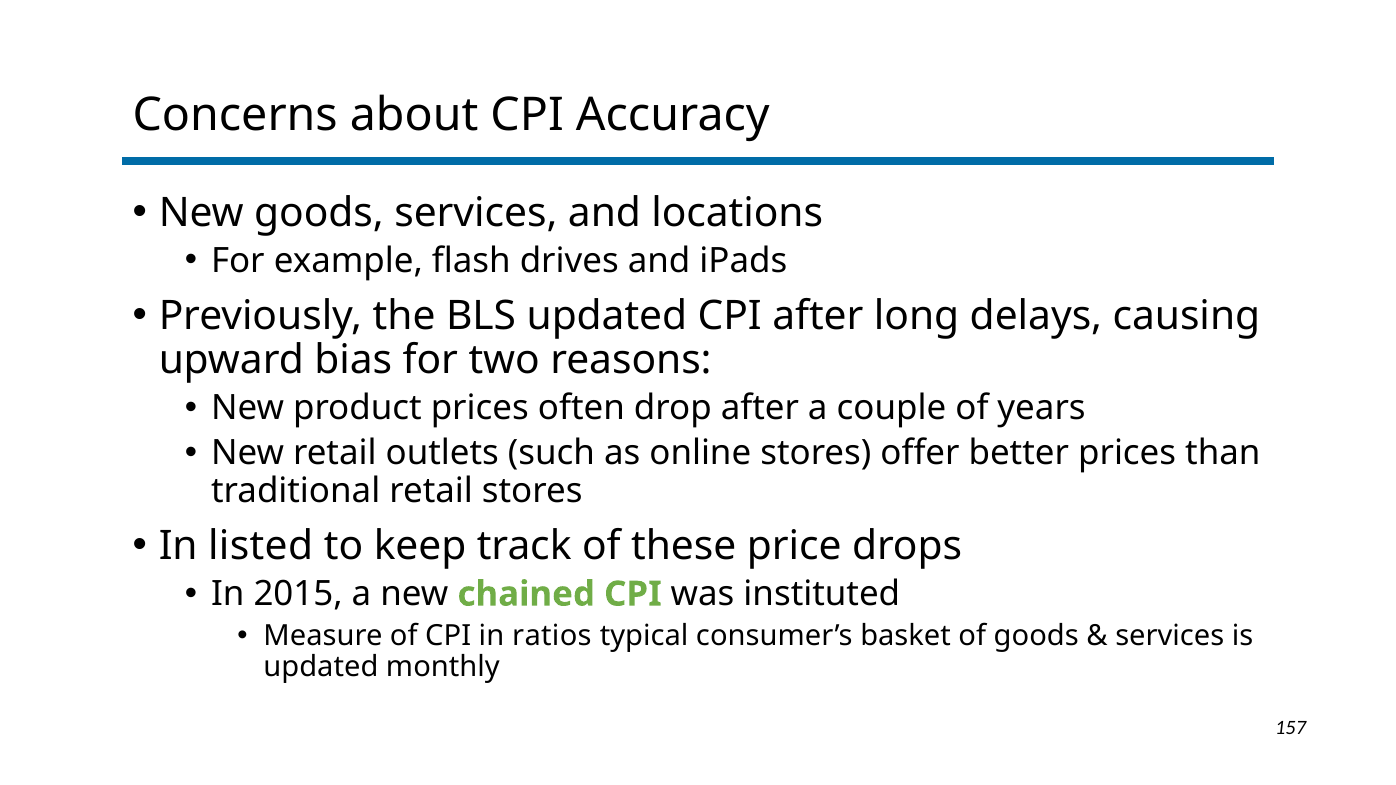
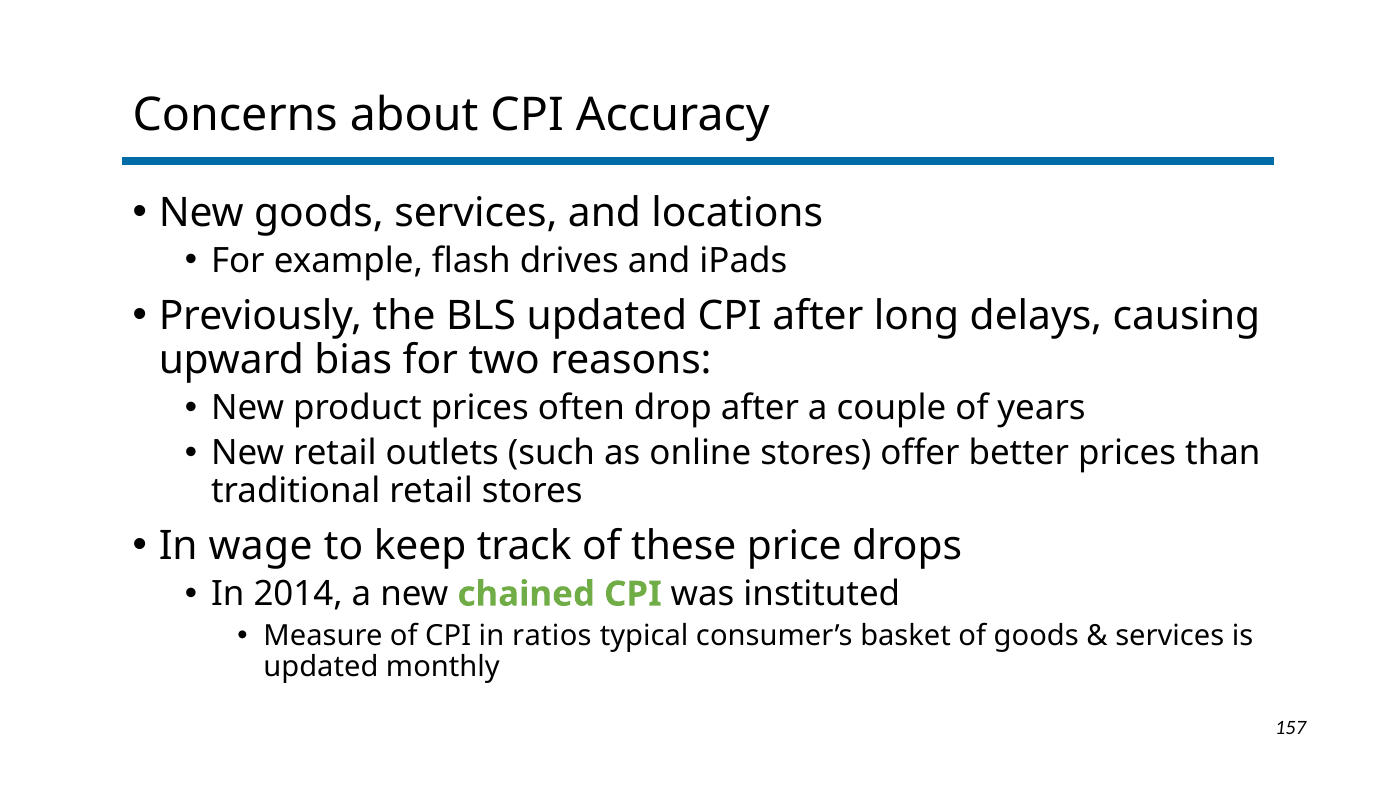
listed: listed -> wage
2015: 2015 -> 2014
